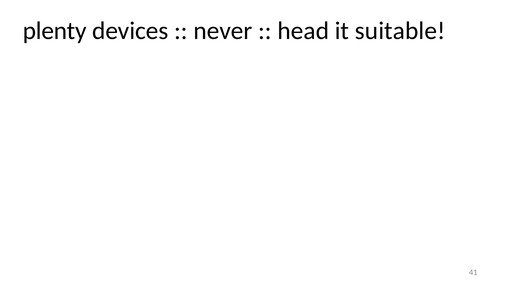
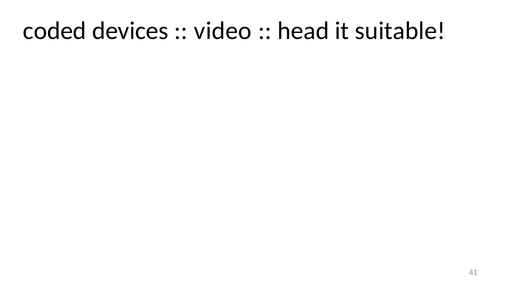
plenty: plenty -> coded
never: never -> video
